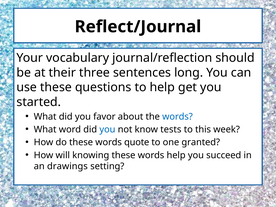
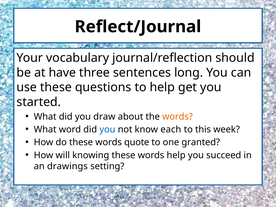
their: their -> have
favor: favor -> draw
words at (177, 117) colour: blue -> orange
tests: tests -> each
